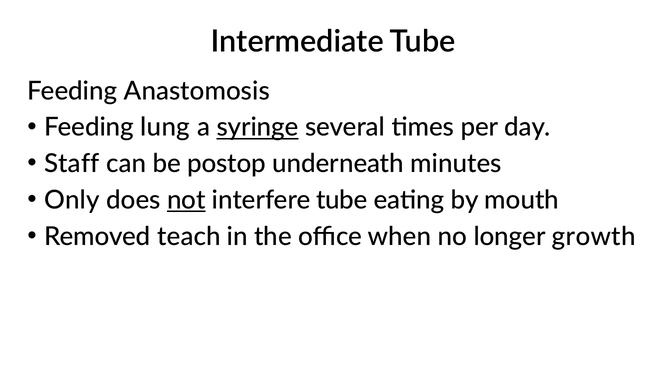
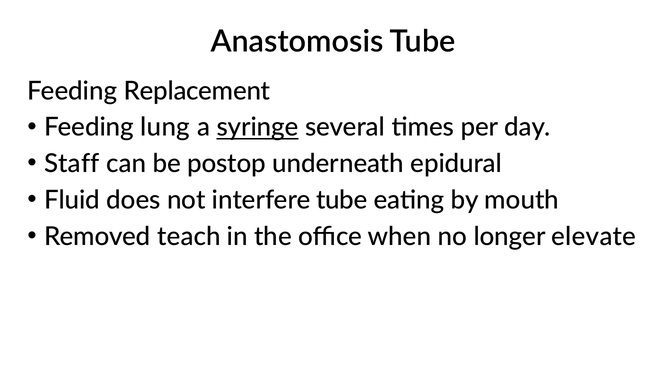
Intermediate: Intermediate -> Anastomosis
Anastomosis: Anastomosis -> Replacement
minutes: minutes -> epidural
Only: Only -> Fluid
not underline: present -> none
growth: growth -> elevate
